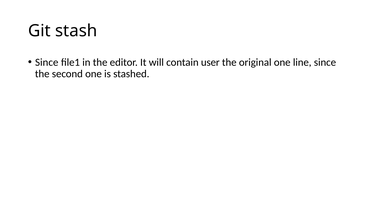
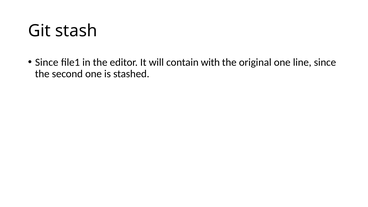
user: user -> with
